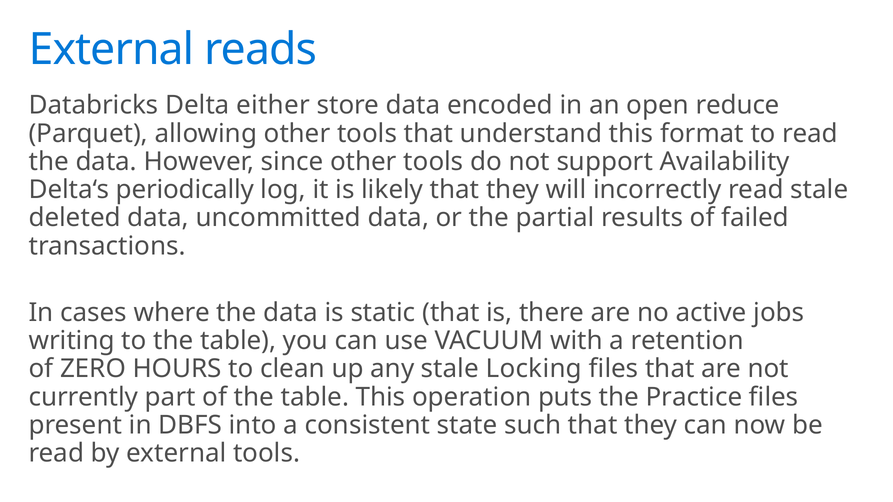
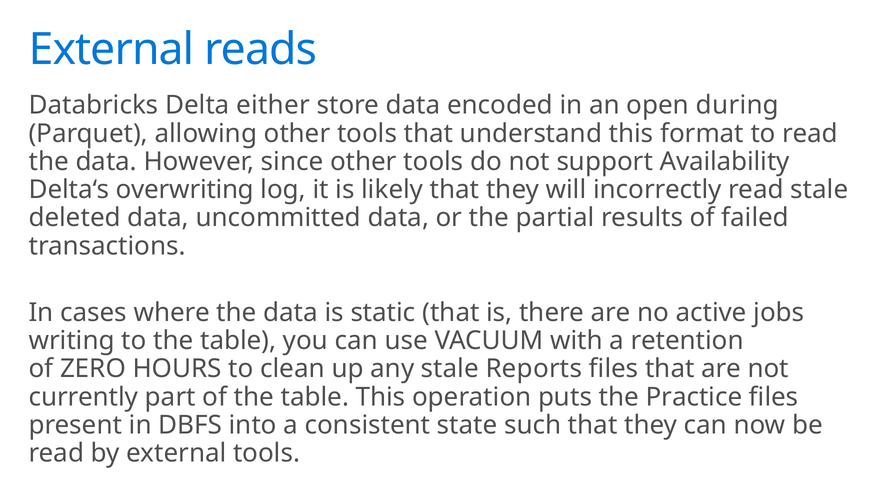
reduce: reduce -> during
periodically: periodically -> overwriting
Locking: Locking -> Reports
